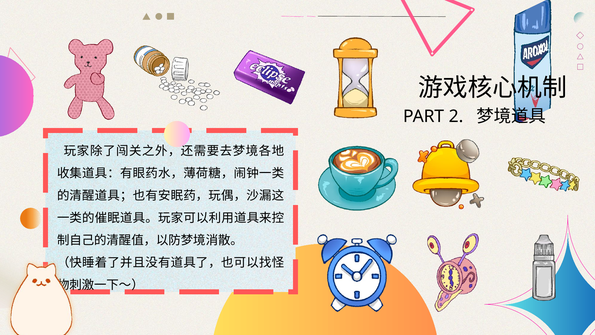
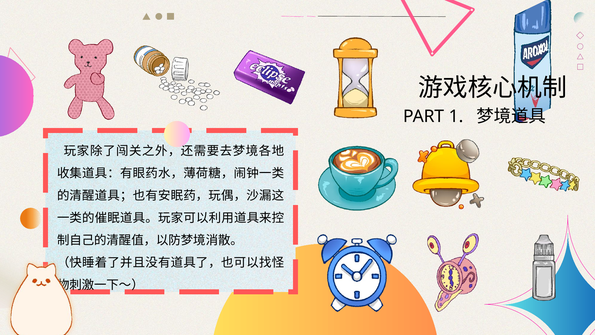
2: 2 -> 1
